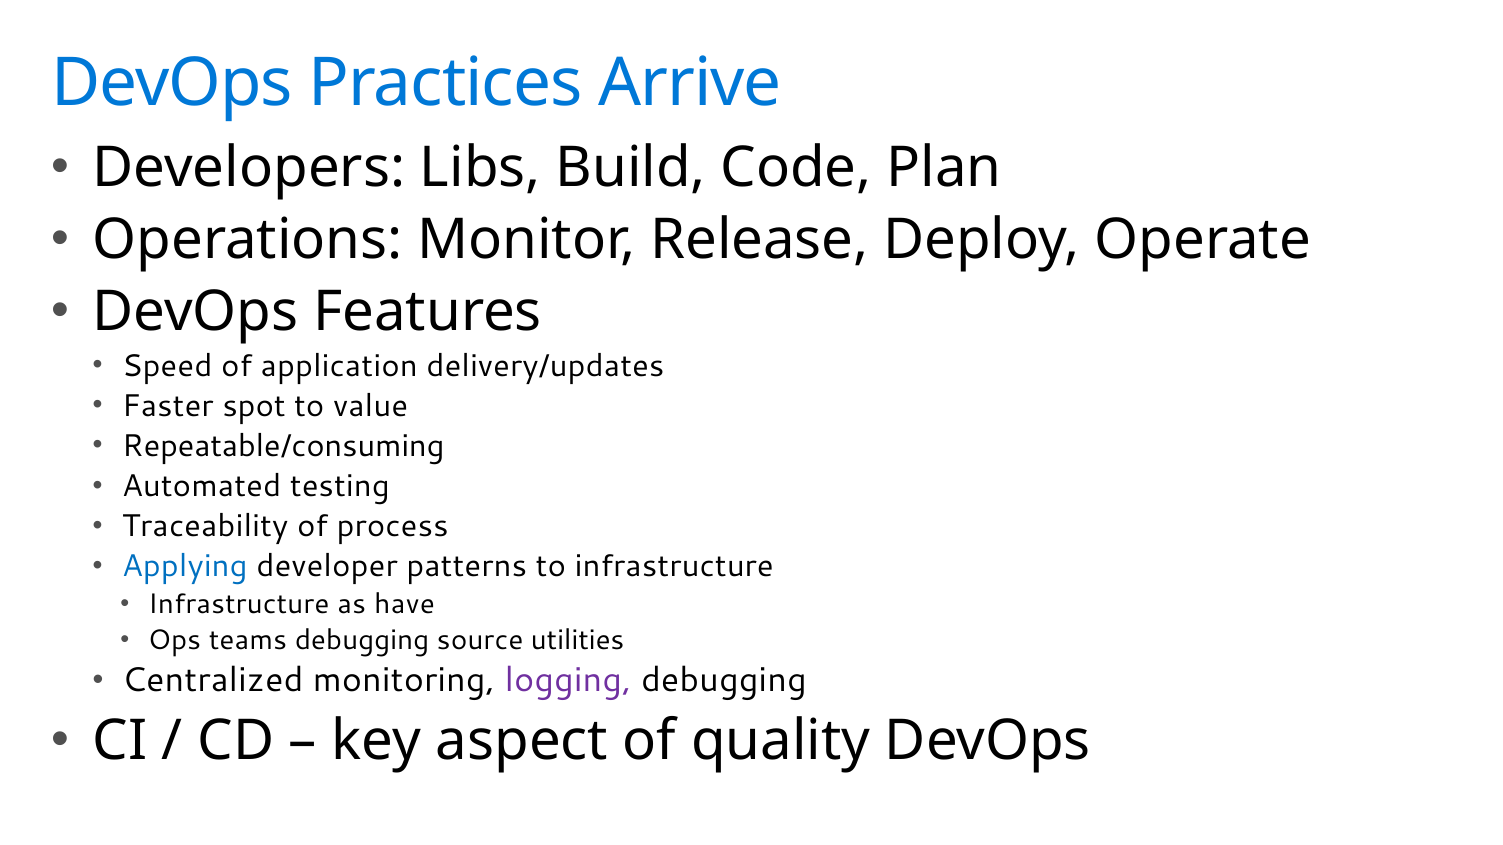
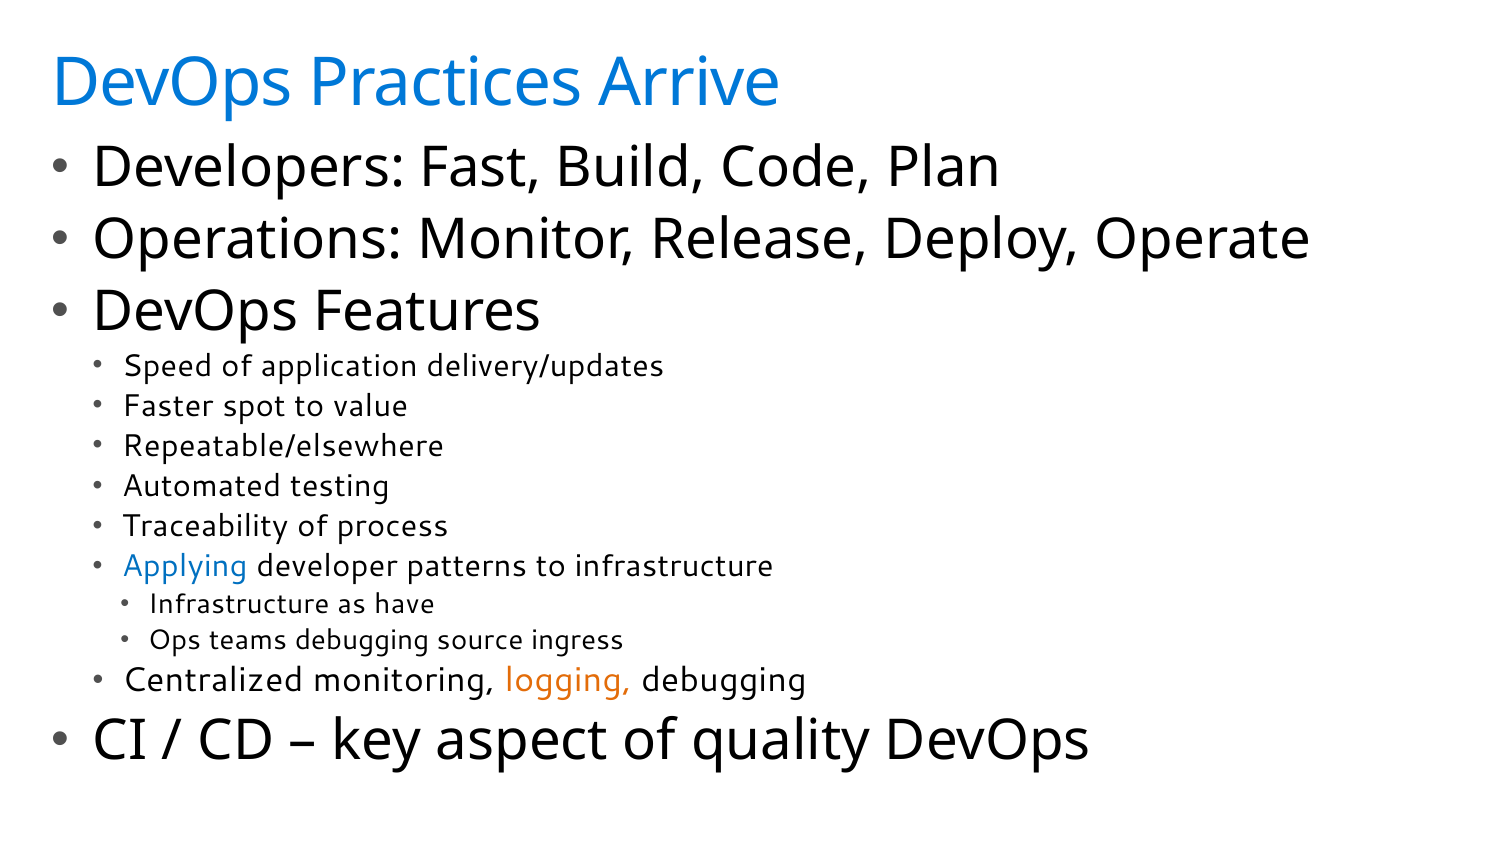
Libs: Libs -> Fast
Repeatable/consuming: Repeatable/consuming -> Repeatable/elsewhere
utilities: utilities -> ingress
logging colour: purple -> orange
